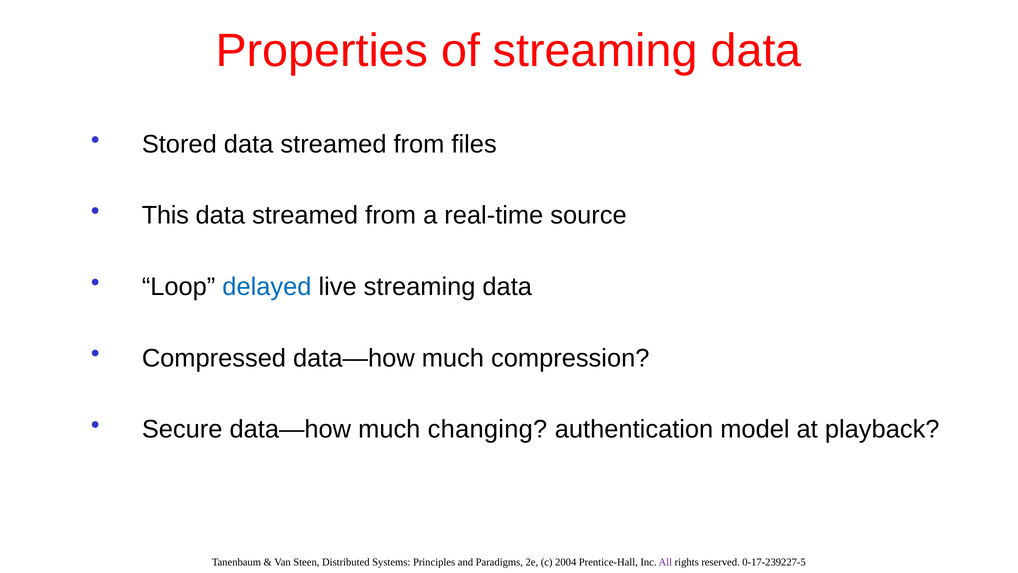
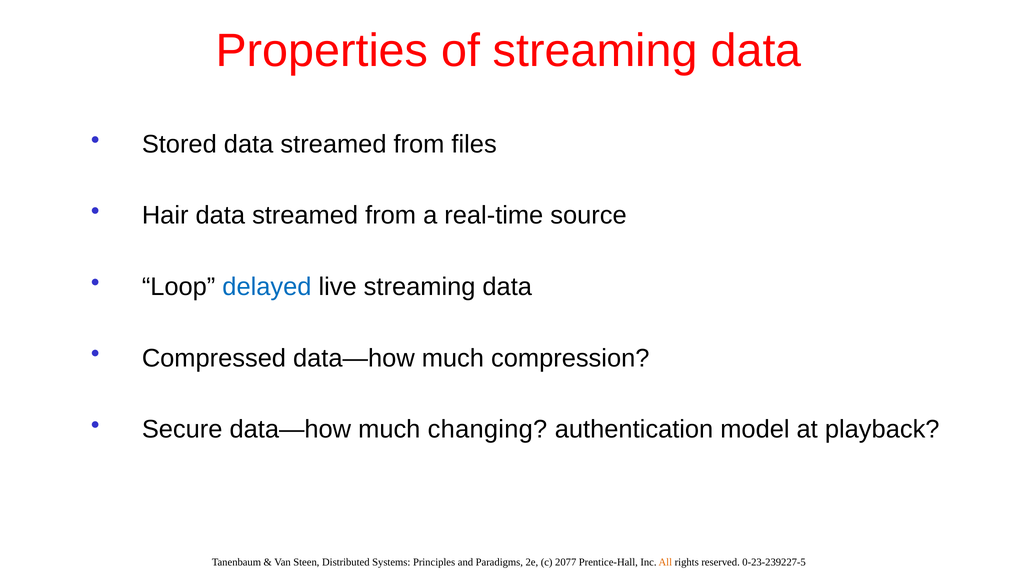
This: This -> Hair
2004: 2004 -> 2077
All colour: purple -> orange
0-17-239227-5: 0-17-239227-5 -> 0-23-239227-5
